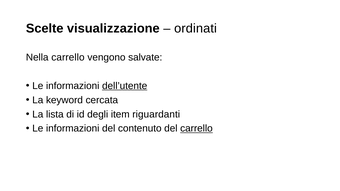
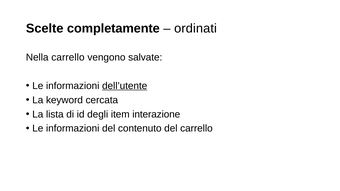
visualizzazione: visualizzazione -> completamente
riguardanti: riguardanti -> interazione
carrello at (196, 129) underline: present -> none
